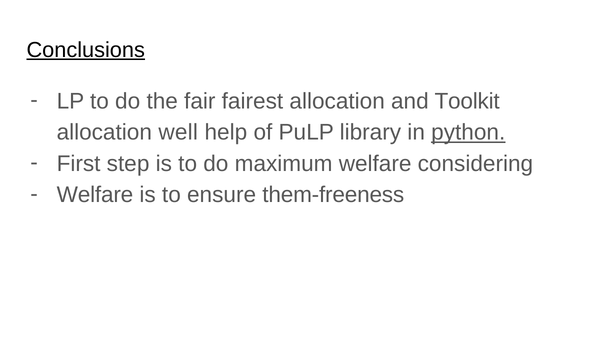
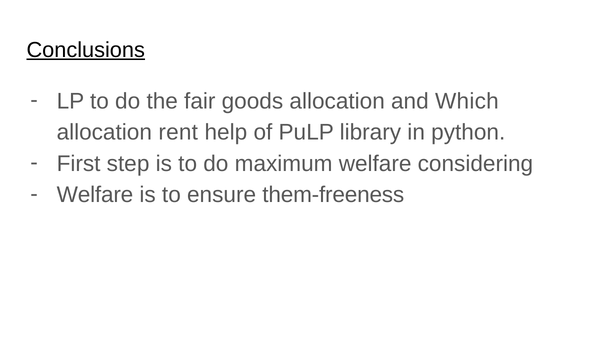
fairest: fairest -> goods
Toolkit: Toolkit -> Which
well: well -> rent
python underline: present -> none
